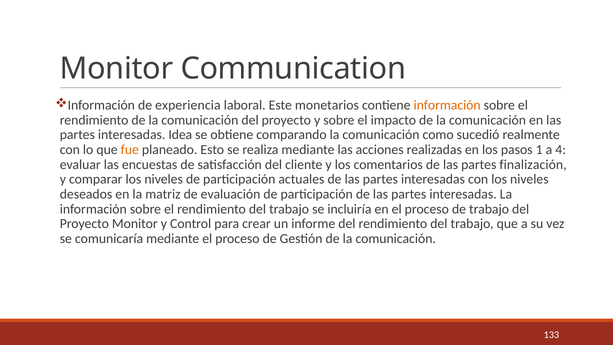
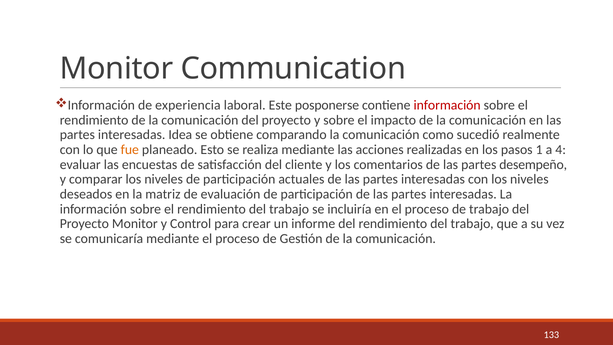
monetarios: monetarios -> posponerse
información at (447, 105) colour: orange -> red
finalización: finalización -> desempeño
